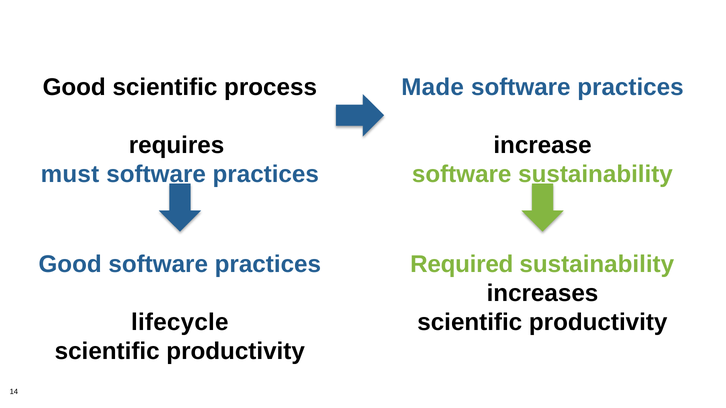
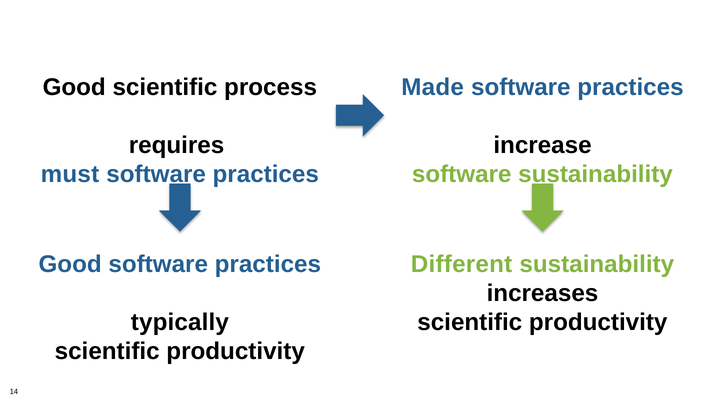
Required: Required -> Different
lifecycle: lifecycle -> typically
